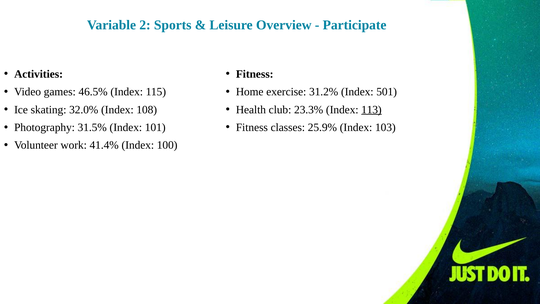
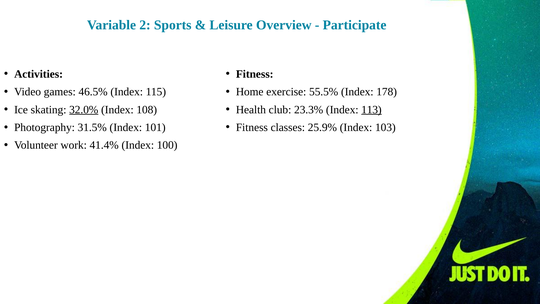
31.2%: 31.2% -> 55.5%
501: 501 -> 178
32.0% underline: none -> present
